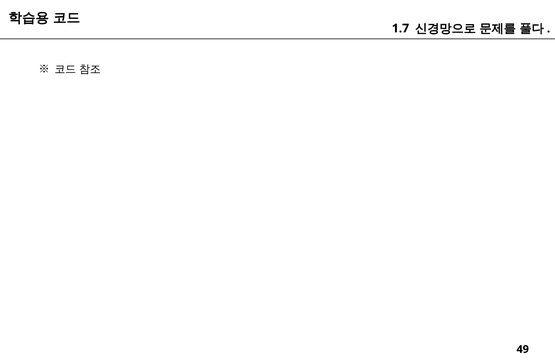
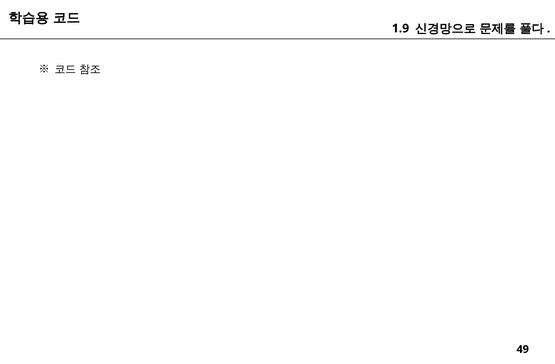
1.7: 1.7 -> 1.9
